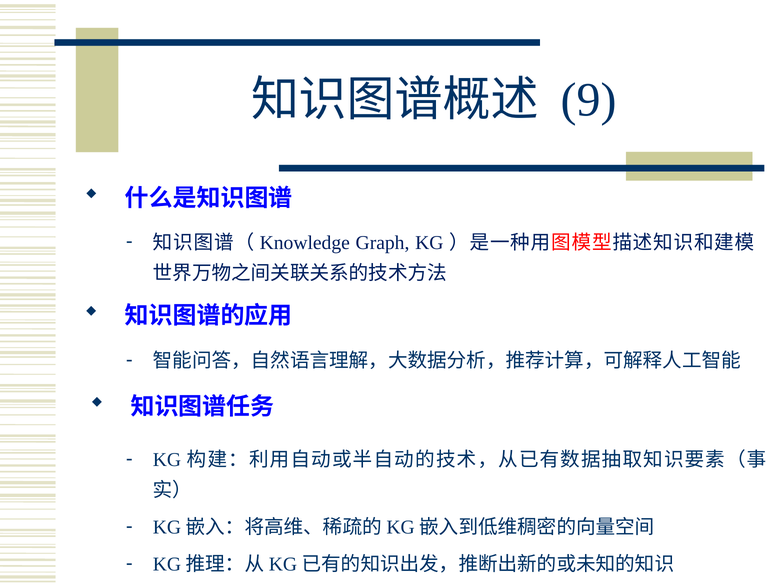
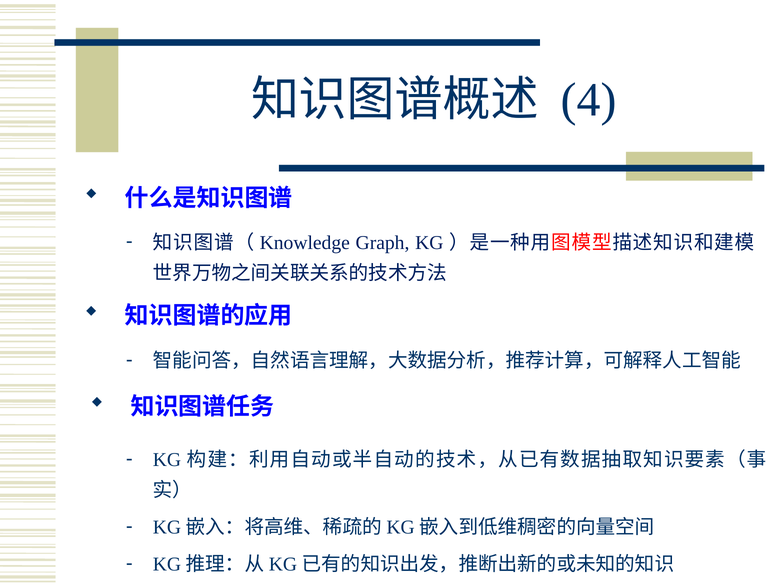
9: 9 -> 4
